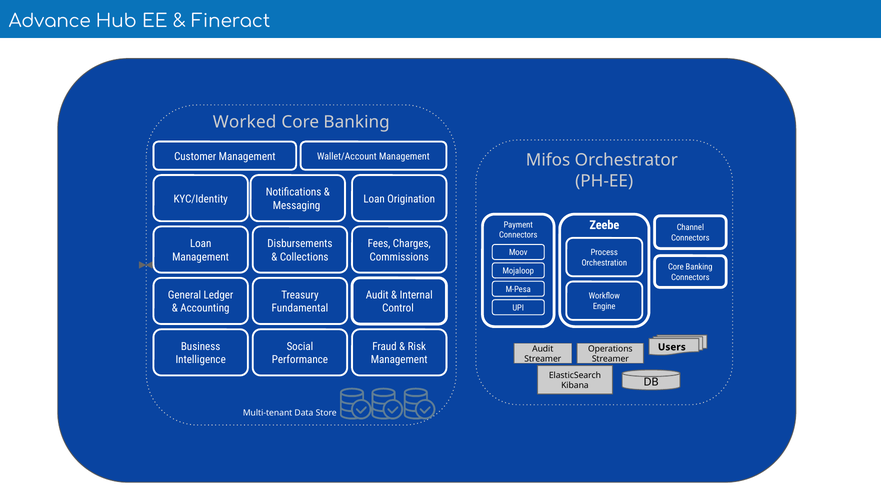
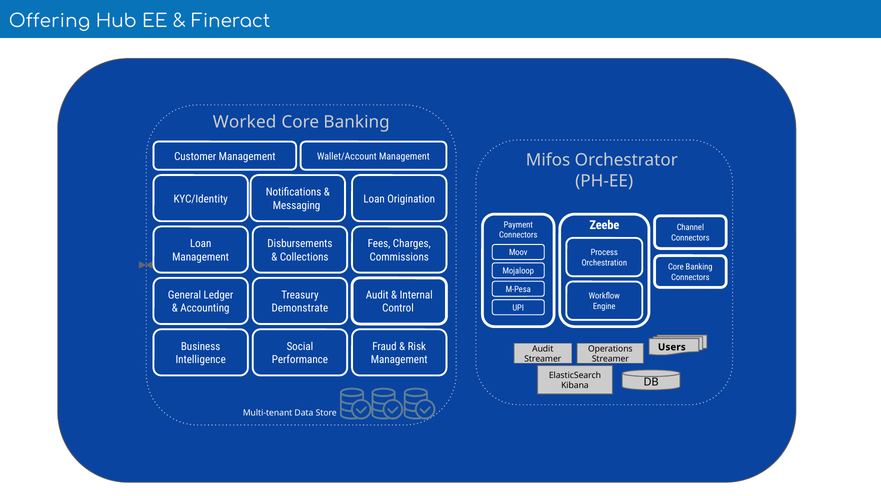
Advance: Advance -> Offering
Fundamental: Fundamental -> Demonstrate
